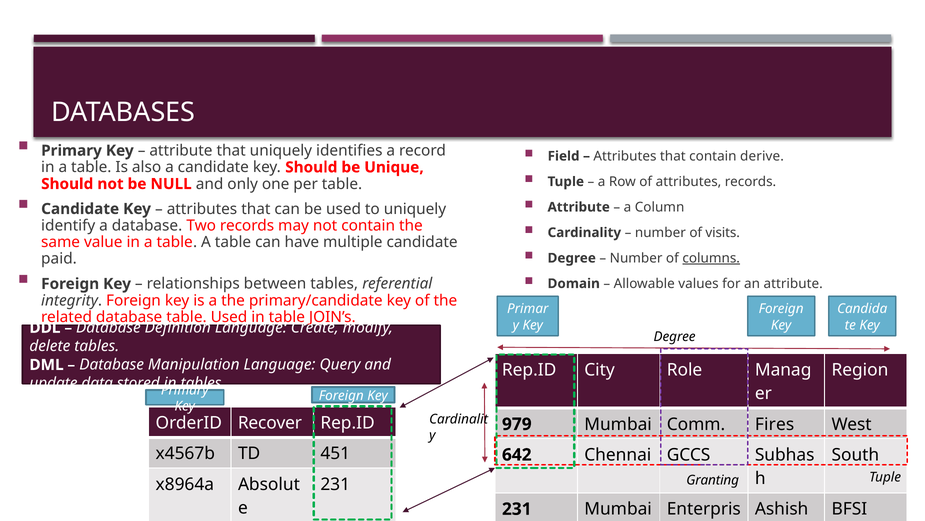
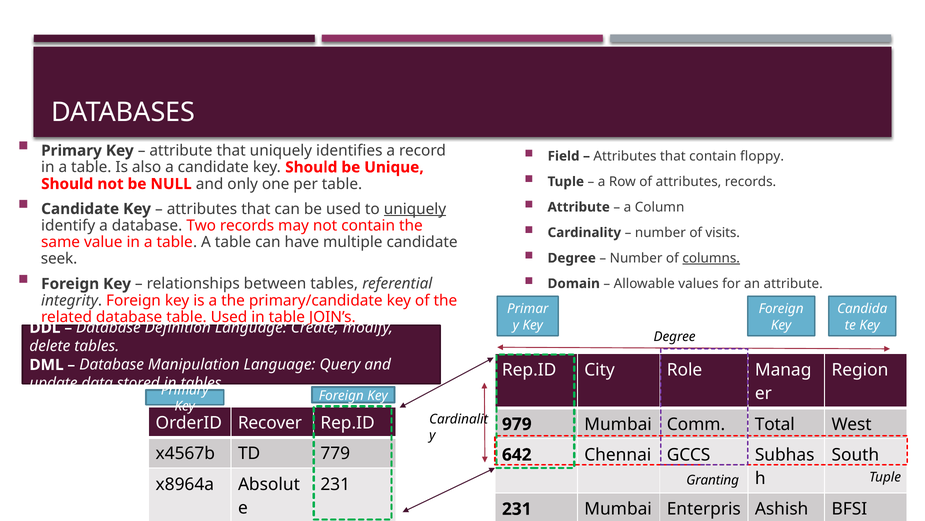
derive: derive -> floppy
uniquely at (415, 209) underline: none -> present
paid: paid -> seek
Fires: Fires -> Total
451: 451 -> 779
